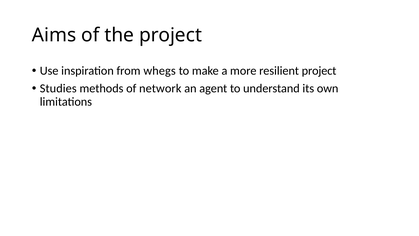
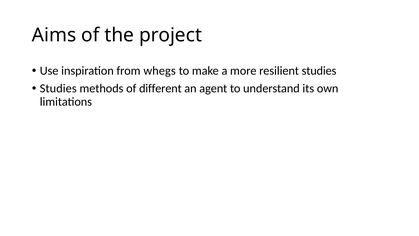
resilient project: project -> studies
network: network -> different
